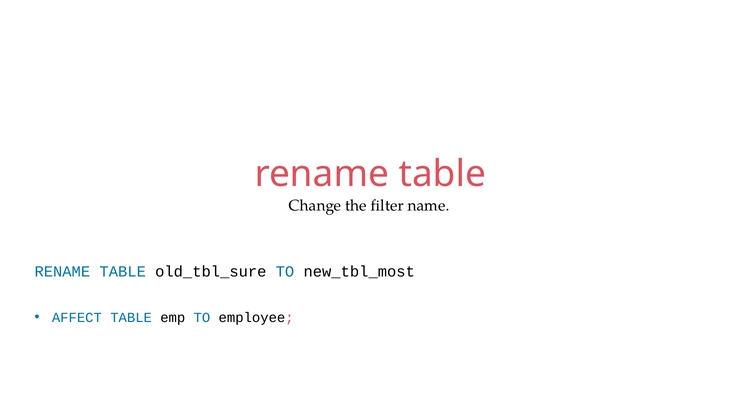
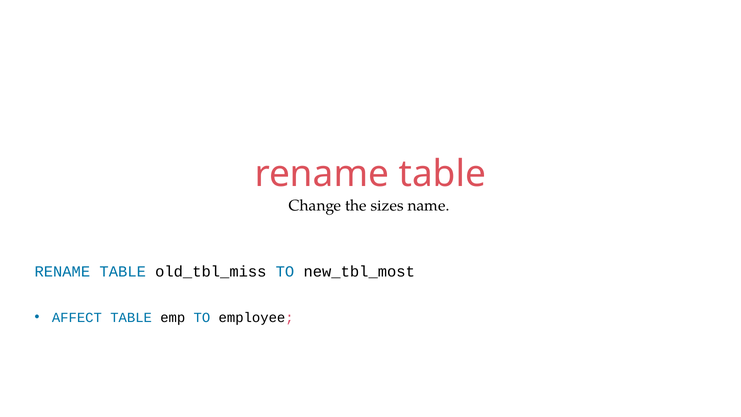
filter: filter -> sizes
old_tbl_sure: old_tbl_sure -> old_tbl_miss
